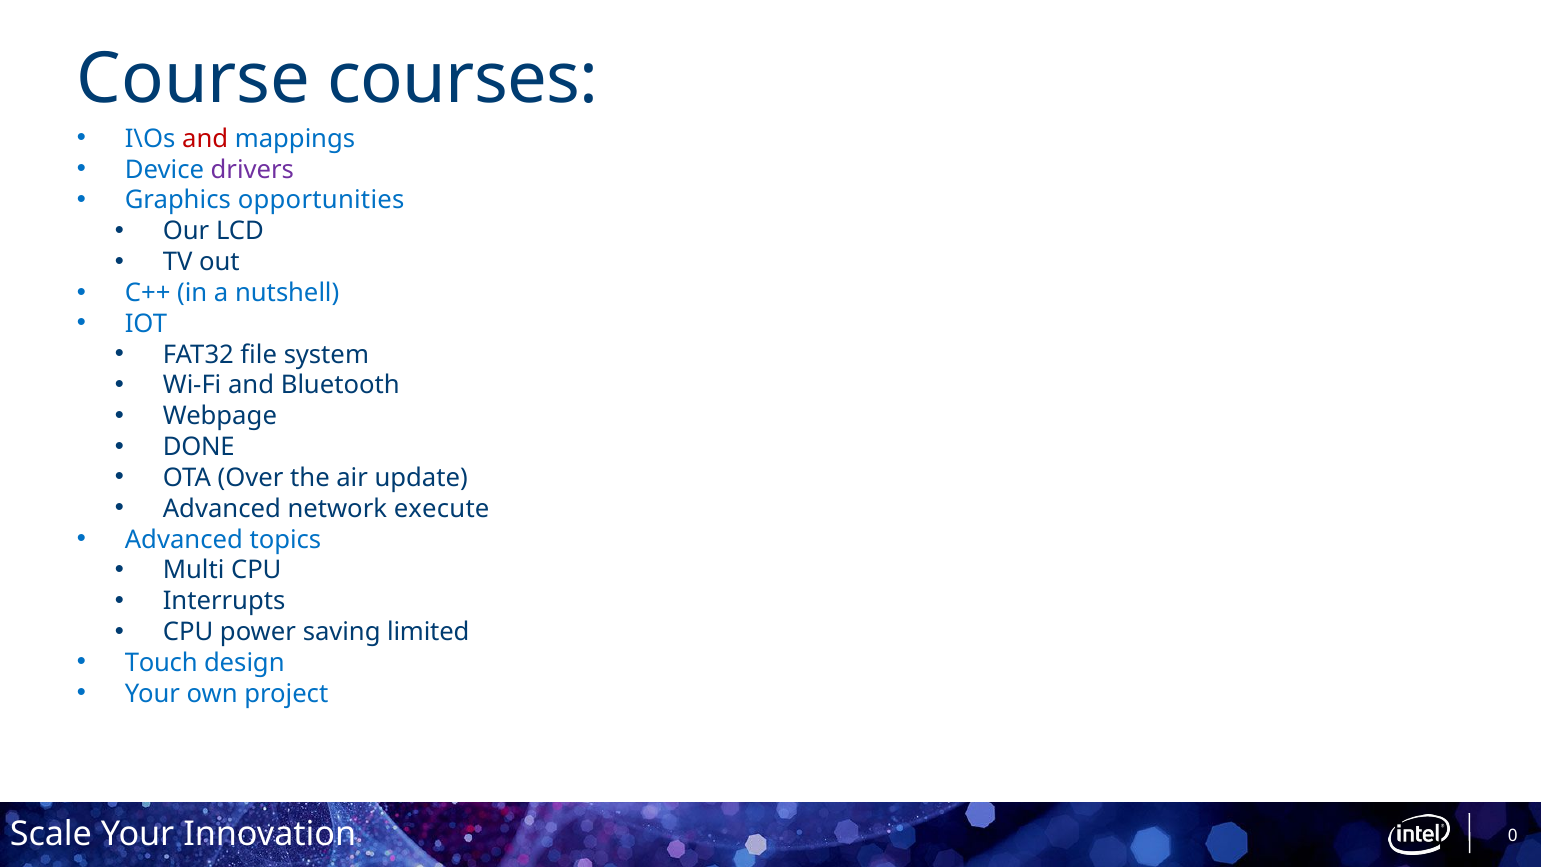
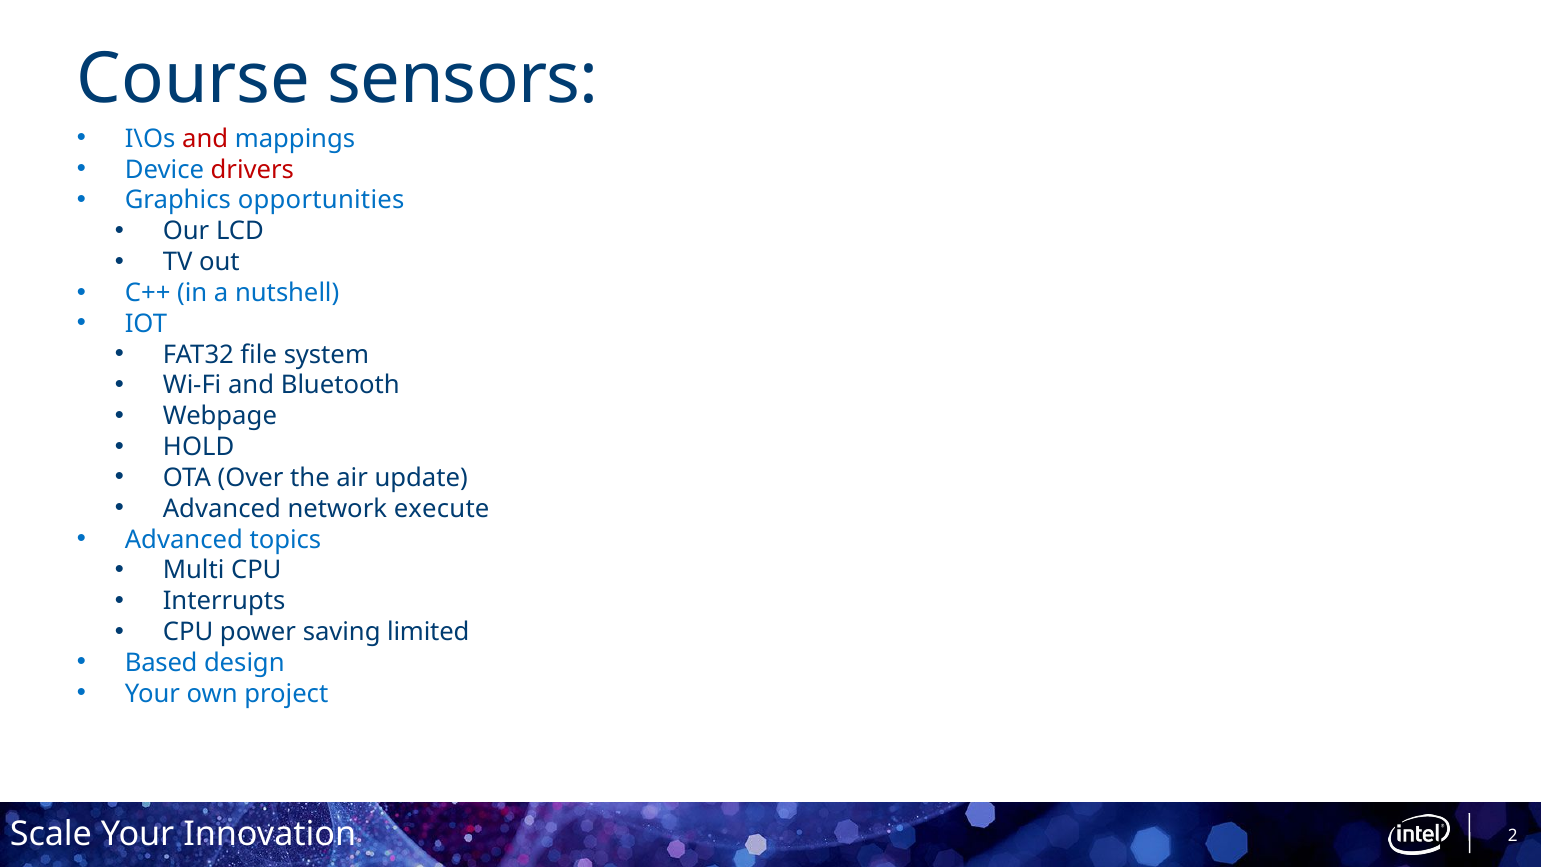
courses: courses -> sensors
drivers colour: purple -> red
DONE: DONE -> HOLD
Touch: Touch -> Based
0: 0 -> 2
